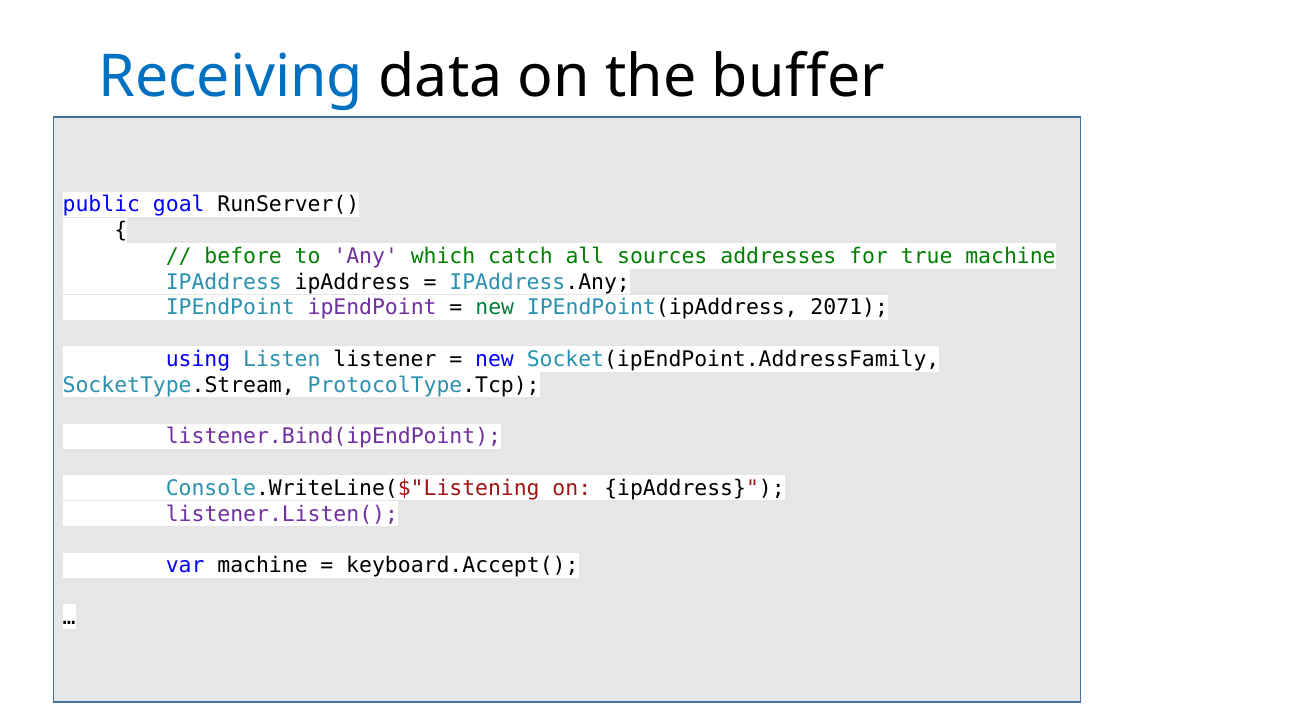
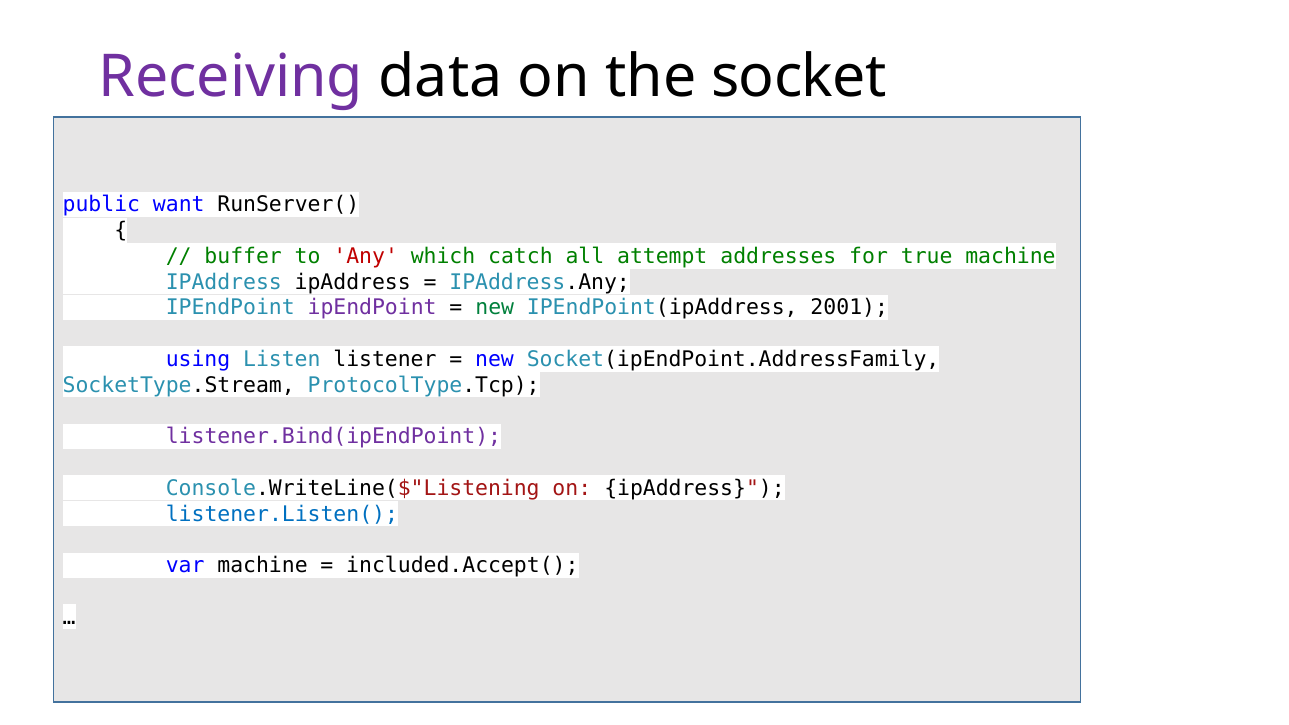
Receiving colour: blue -> purple
buffer: buffer -> socket
goal: goal -> want
before: before -> buffer
Any colour: purple -> red
sources: sources -> attempt
2071: 2071 -> 2001
listener.Listen( colour: purple -> blue
keyboard.Accept(: keyboard.Accept( -> included.Accept(
